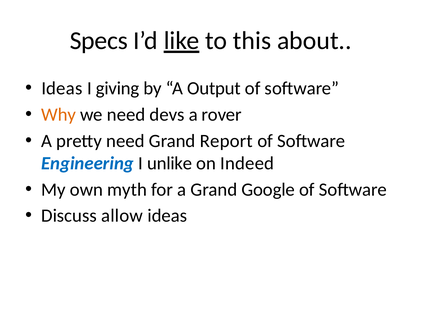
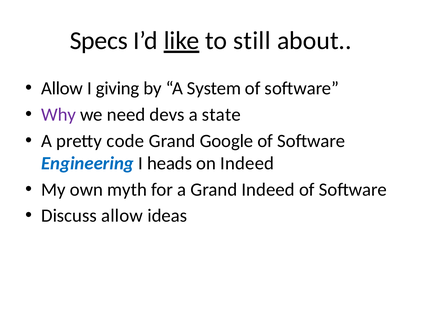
this: this -> still
Ideas at (62, 89): Ideas -> Allow
Output: Output -> System
Why colour: orange -> purple
rover: rover -> state
pretty need: need -> code
Report: Report -> Google
unlike: unlike -> heads
Grand Google: Google -> Indeed
